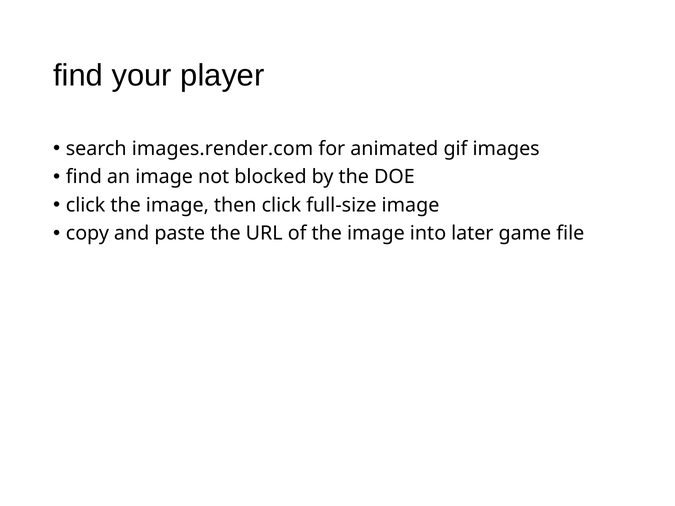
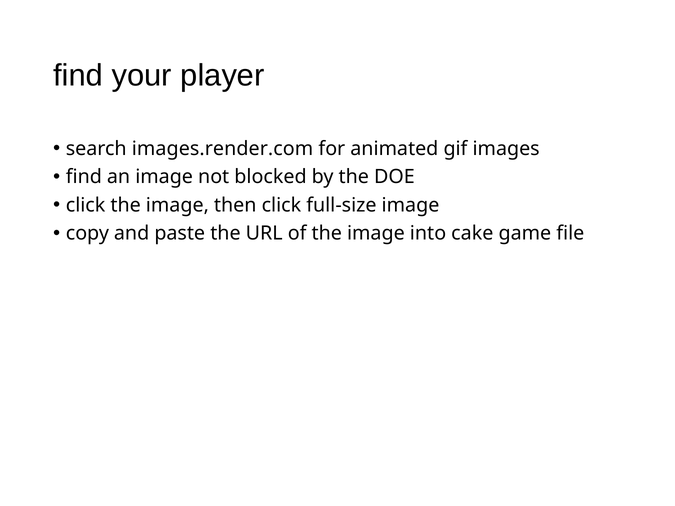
later: later -> cake
